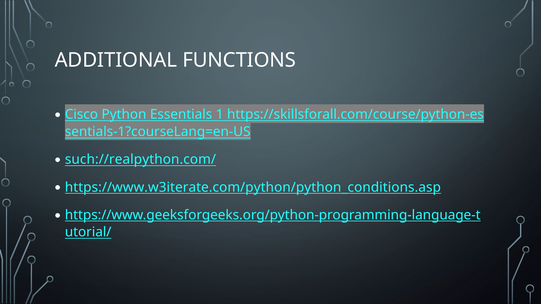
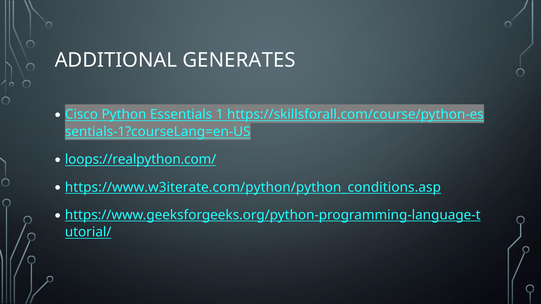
FUNCTIONS: FUNCTIONS -> GENERATES
such://realpython.com/: such://realpython.com/ -> loops://realpython.com/
